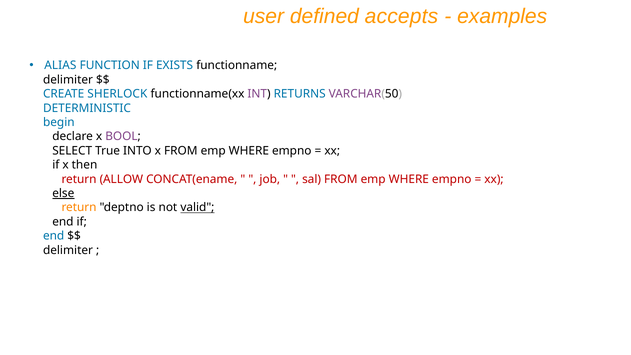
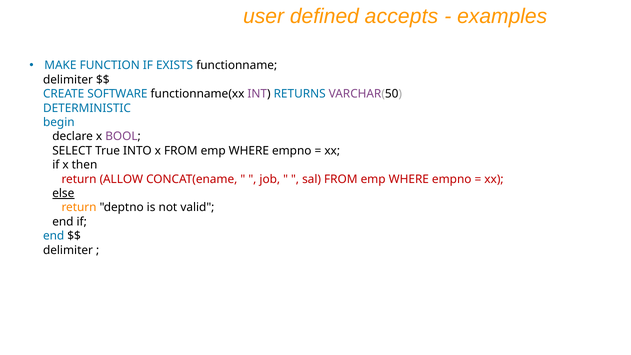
ALIAS: ALIAS -> MAKE
SHERLOCK: SHERLOCK -> SOFTWARE
valid underline: present -> none
